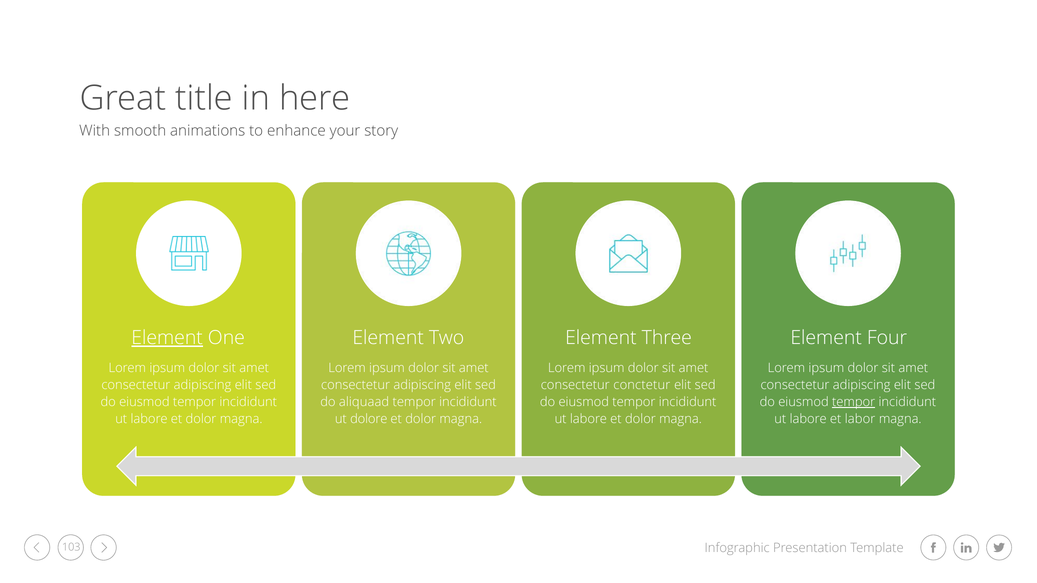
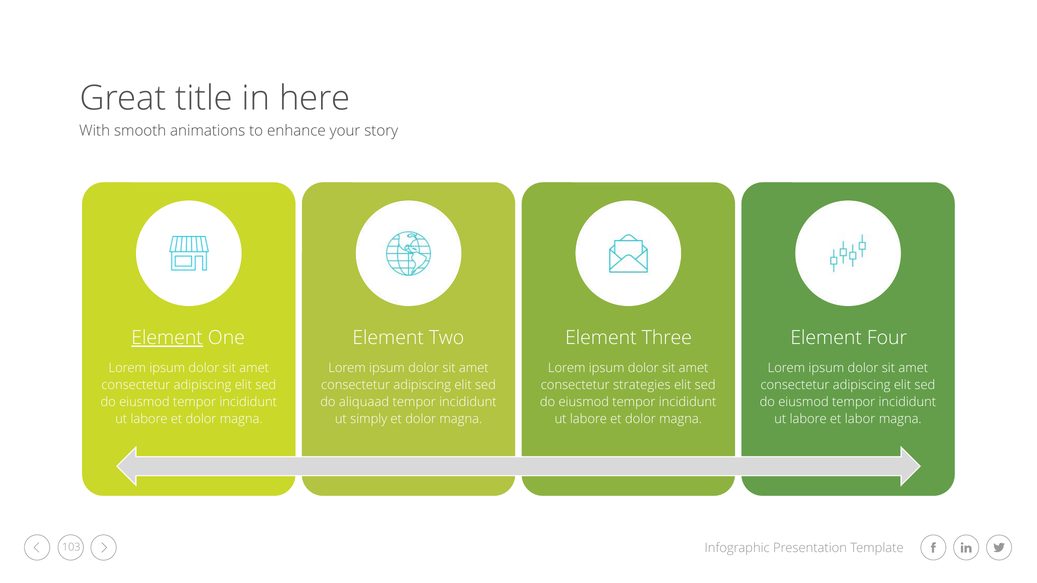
conctetur: conctetur -> strategies
tempor at (854, 402) underline: present -> none
dolore: dolore -> simply
